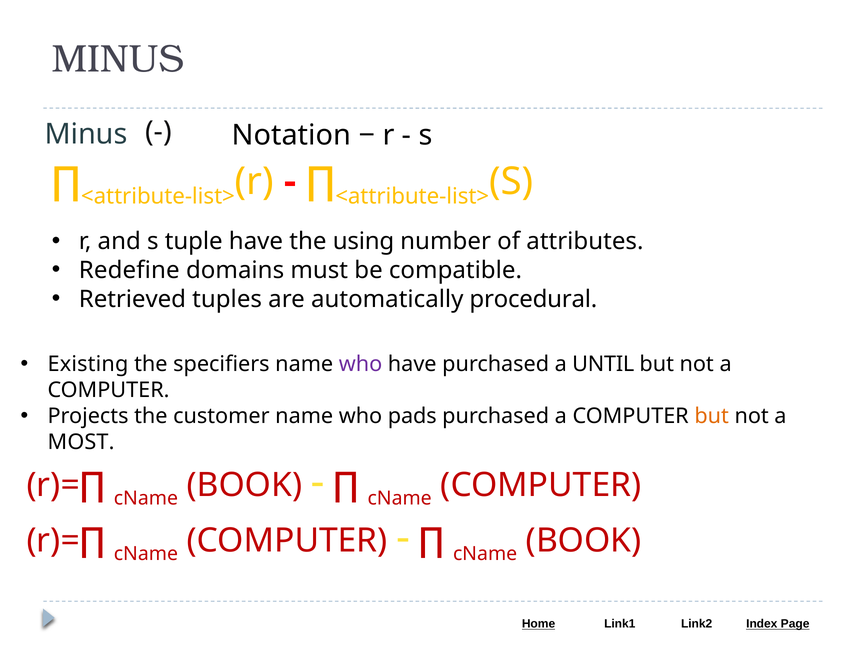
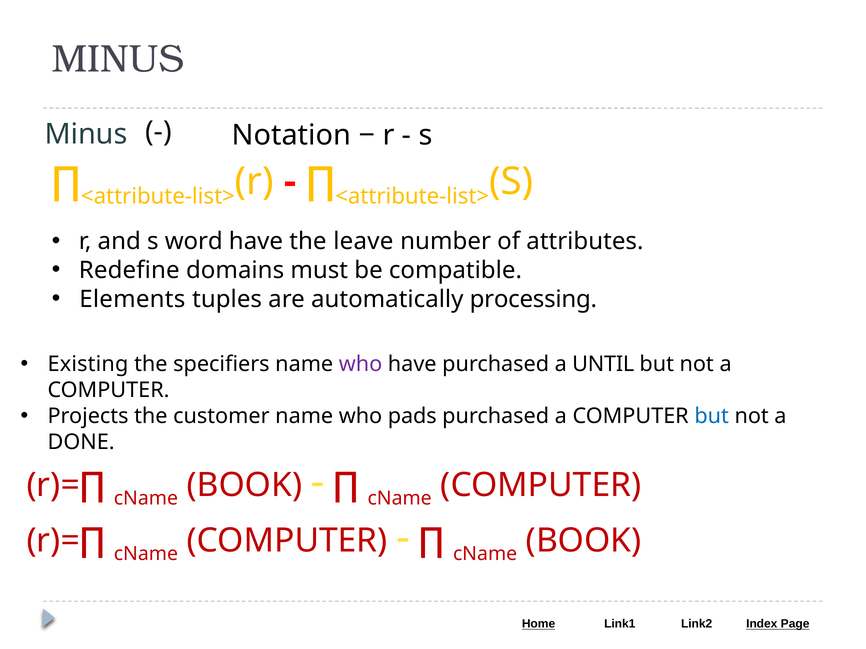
tuple: tuple -> word
using: using -> leave
Retrieved: Retrieved -> Elements
procedural: procedural -> processing
but at (712, 416) colour: orange -> blue
MOST: MOST -> DONE
